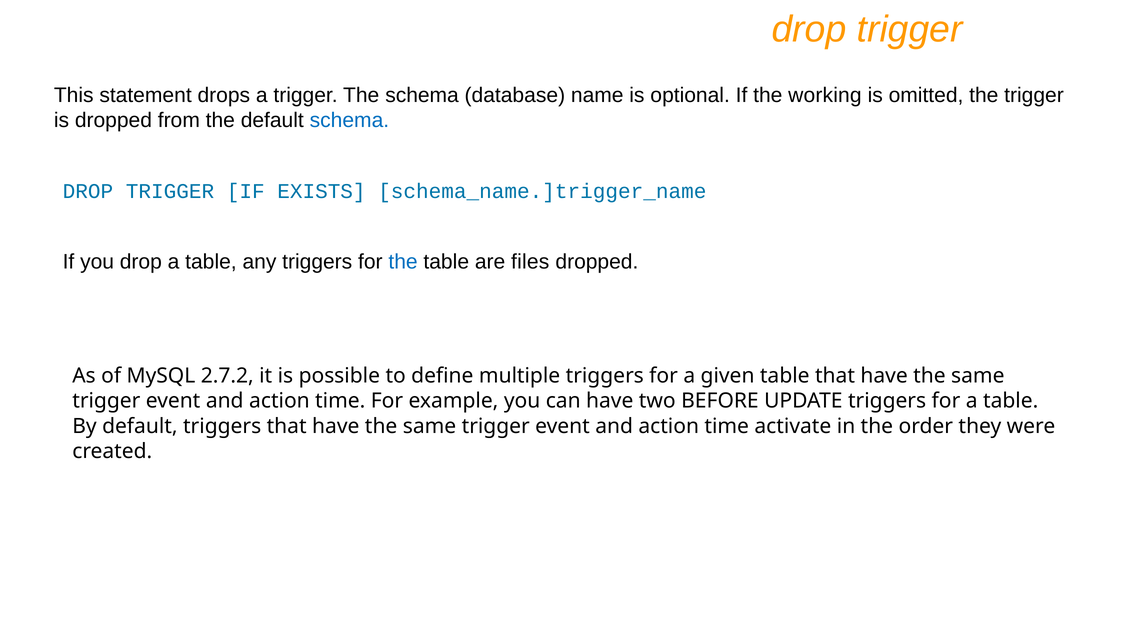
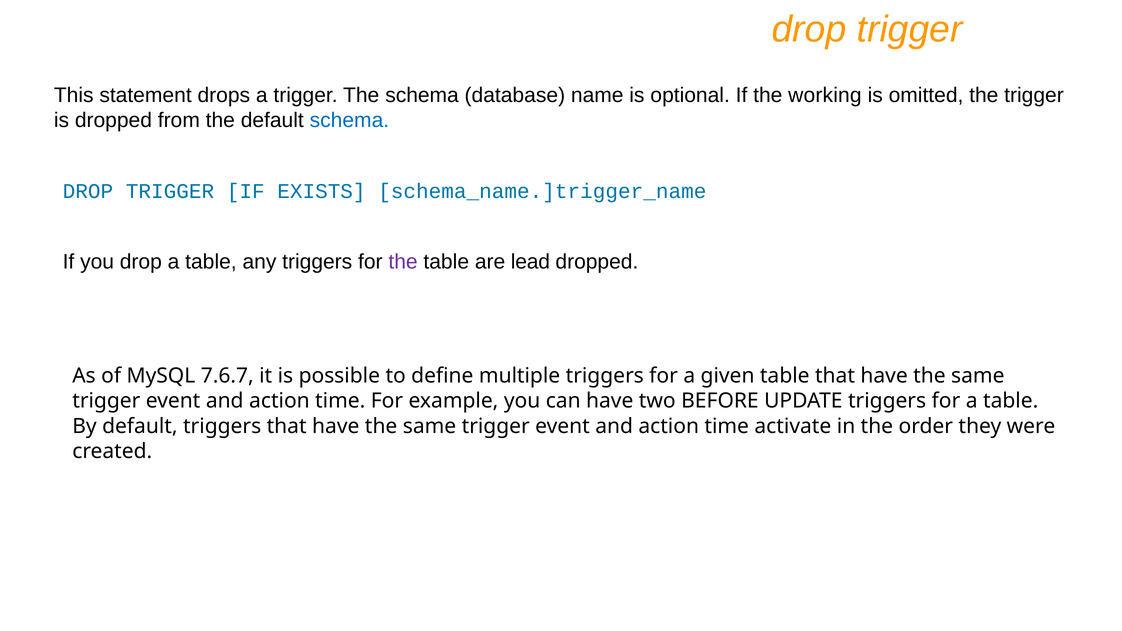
the at (403, 262) colour: blue -> purple
files: files -> lead
2.7.2: 2.7.2 -> 7.6.7
